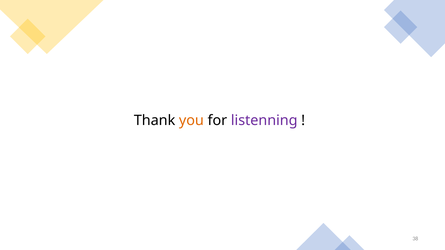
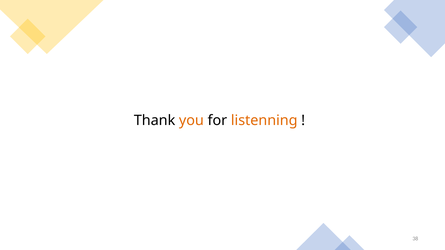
listenning colour: purple -> orange
